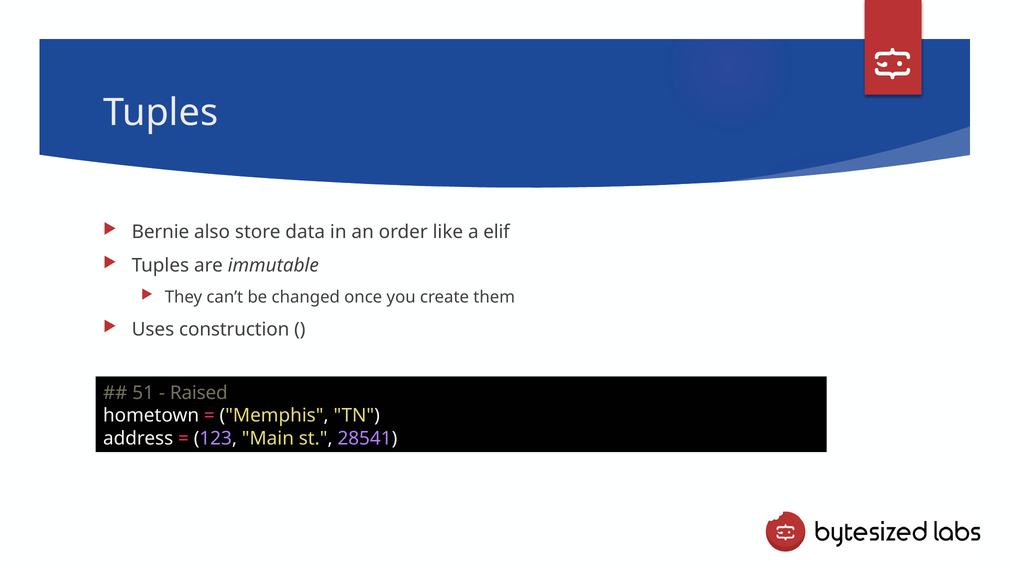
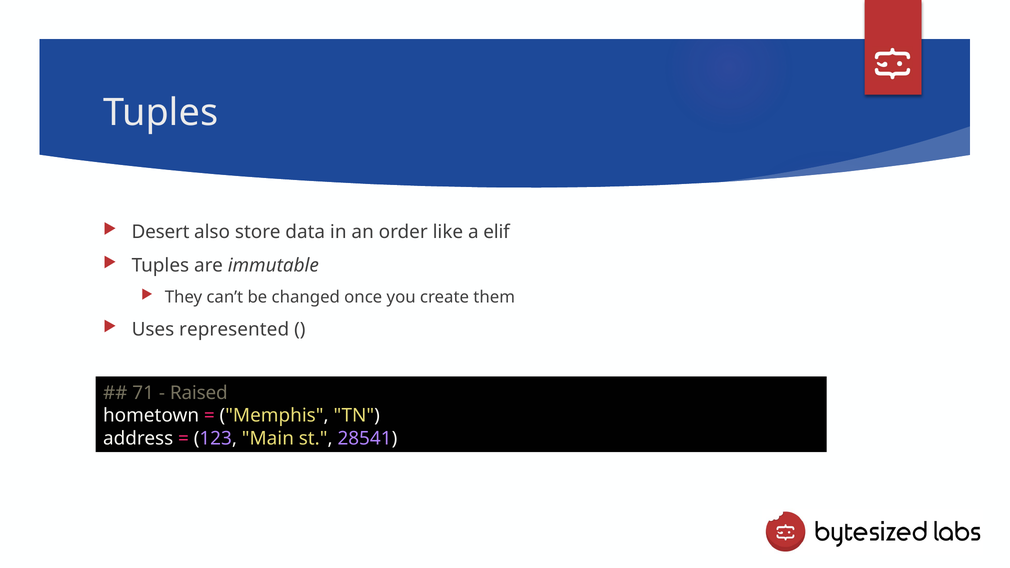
Bernie: Bernie -> Desert
construction: construction -> represented
51: 51 -> 71
